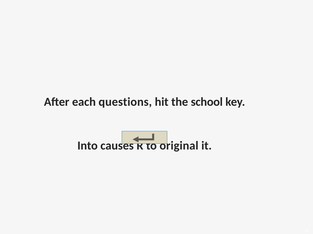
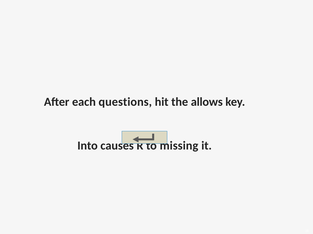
school: school -> allows
original: original -> missing
